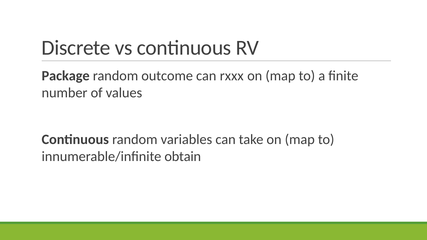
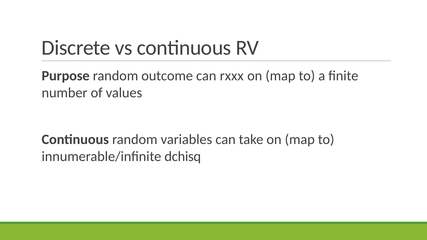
Package: Package -> Purpose
obtain: obtain -> dchisq
